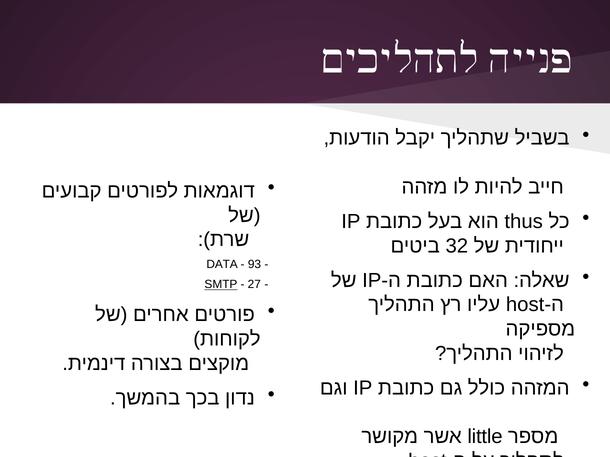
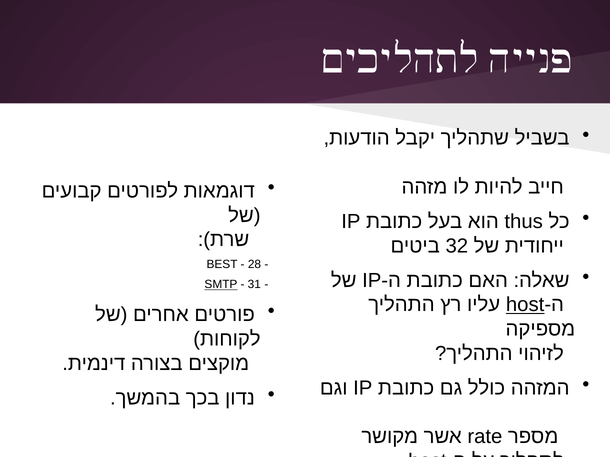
DATA: DATA -> BEST
93: 93 -> 28
27: 27 -> 31
host at (525, 305) underline: none -> present
little: little -> rate
